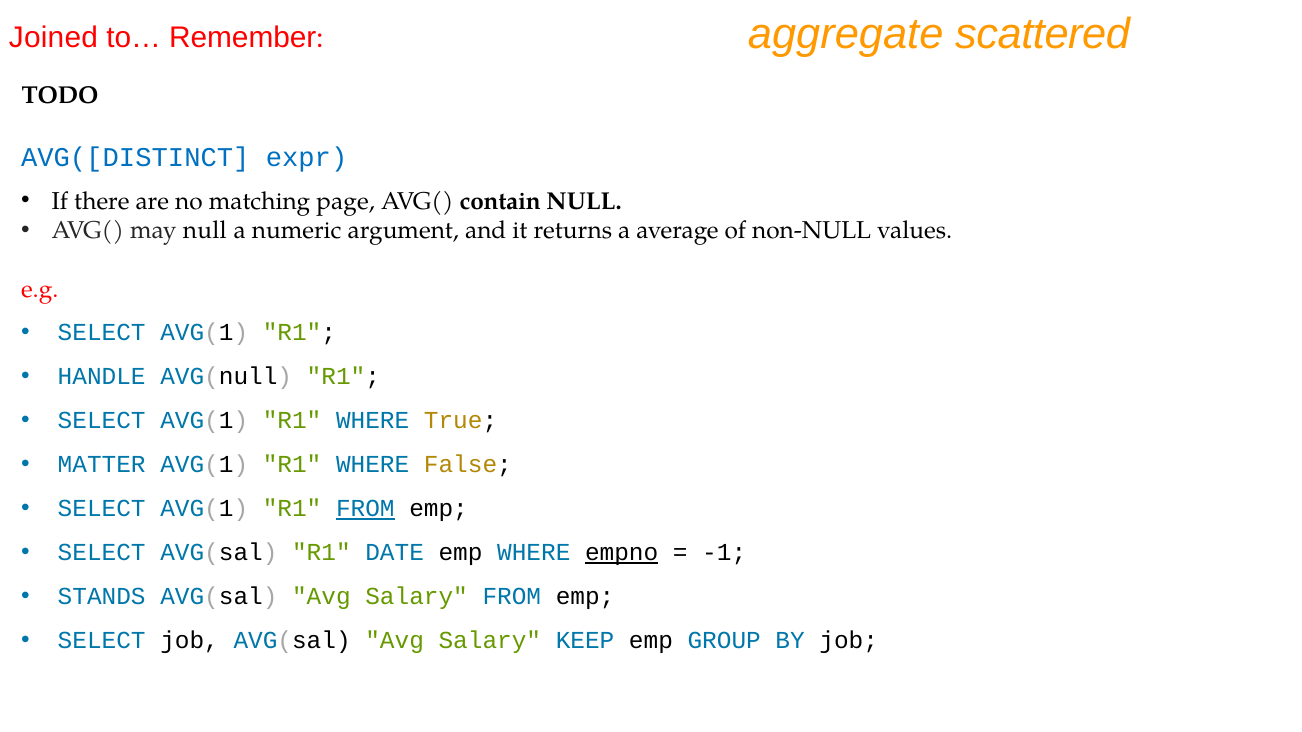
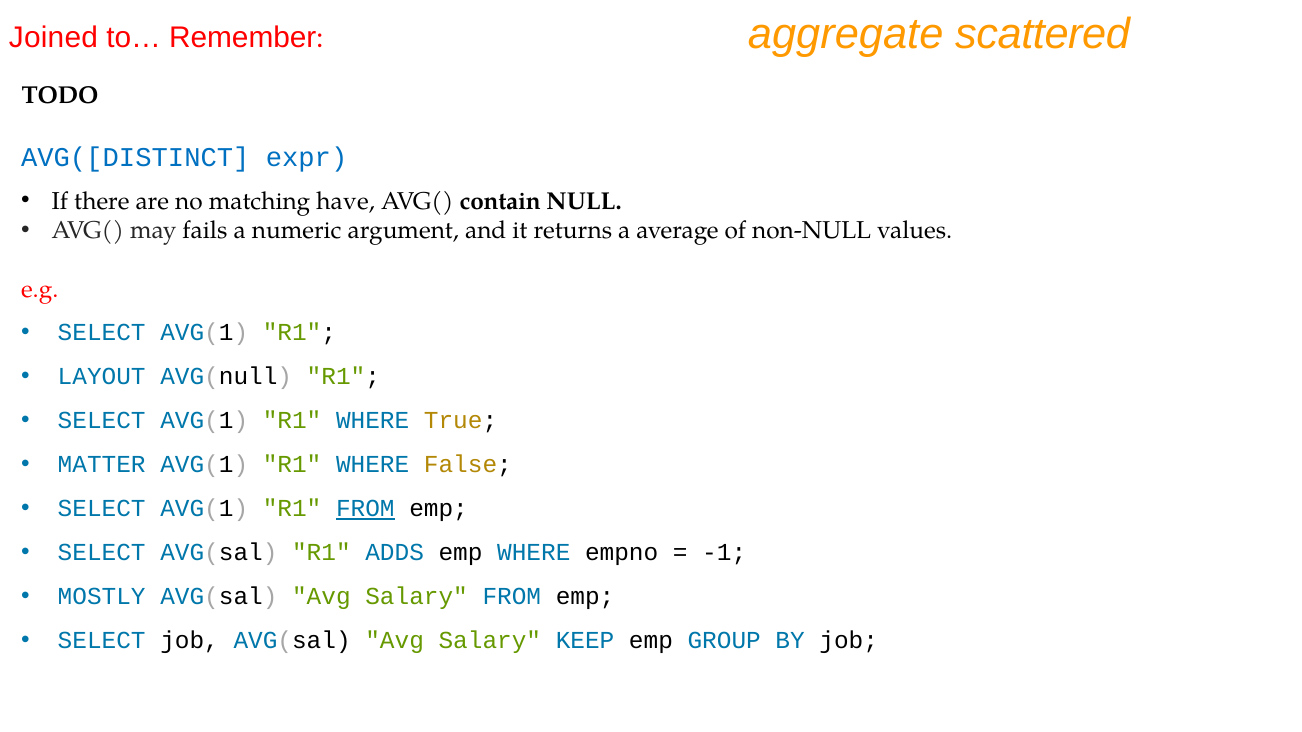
page: page -> have
may null: null -> fails
HANDLE: HANDLE -> LAYOUT
DATE: DATE -> ADDS
empno underline: present -> none
STANDS: STANDS -> MOSTLY
